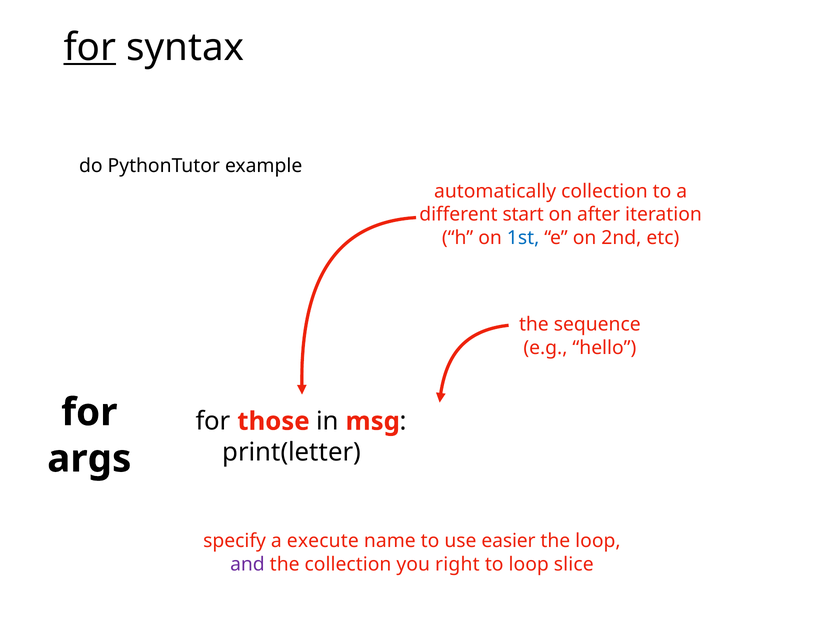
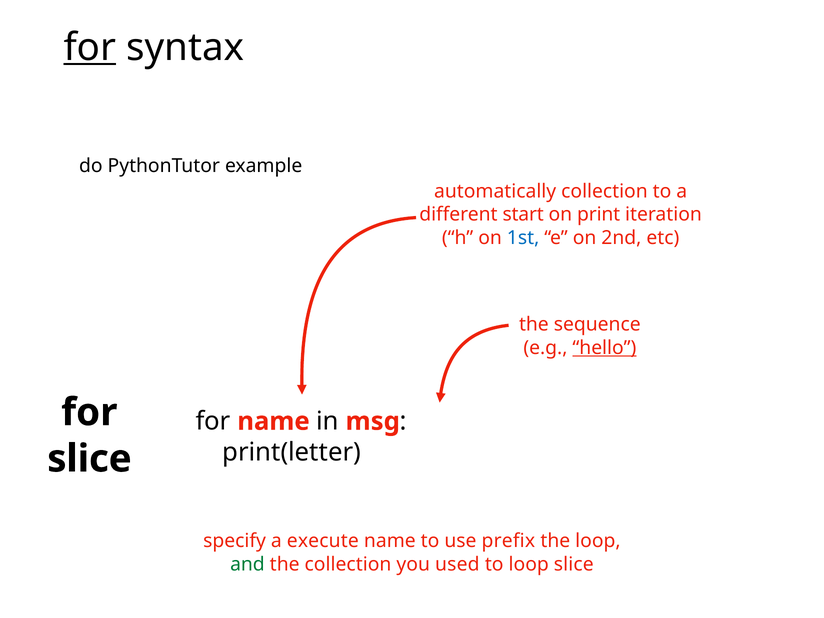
after: after -> print
hello underline: none -> present
for those: those -> name
args at (89, 459): args -> slice
easier: easier -> prefix
and colour: purple -> green
right: right -> used
